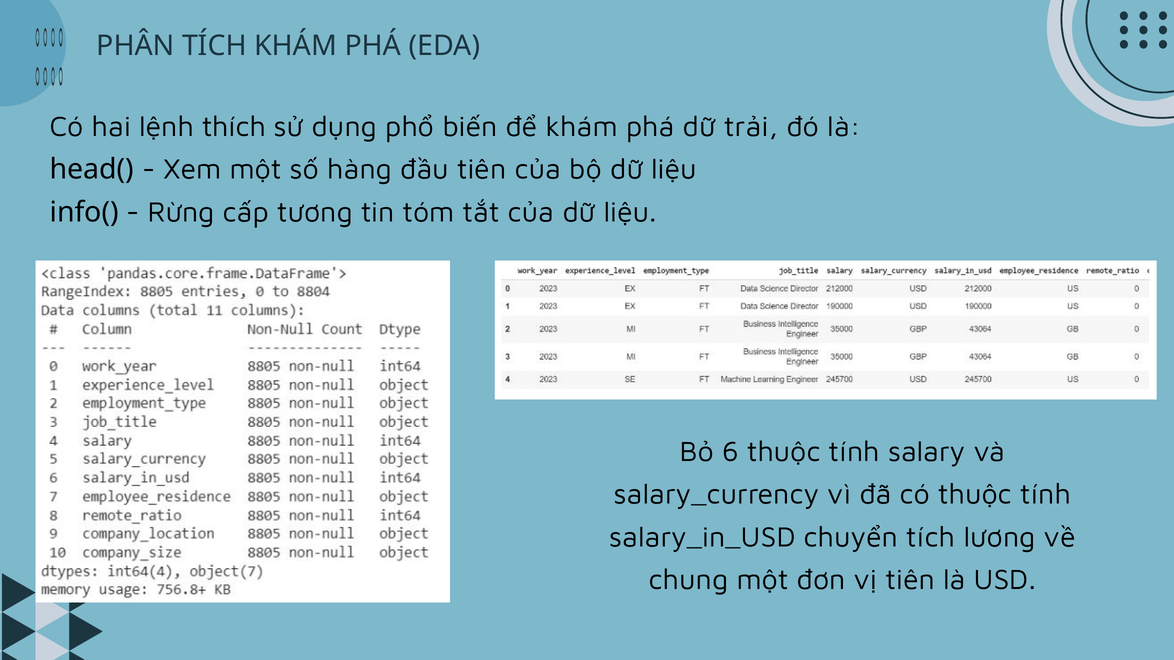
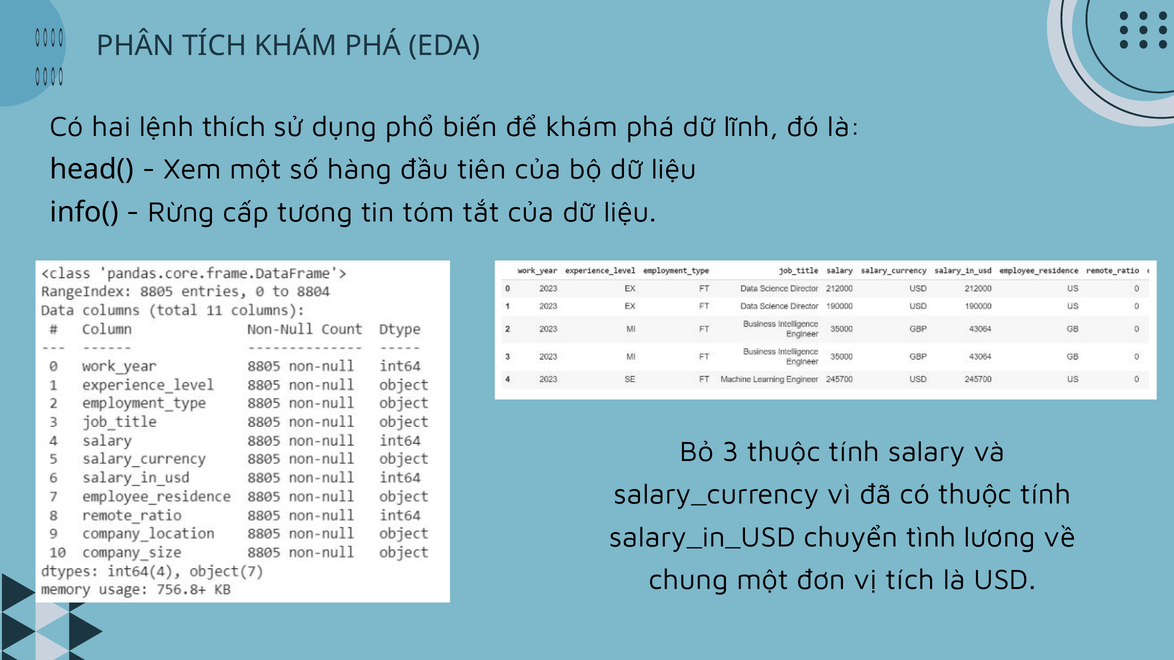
trải: trải -> lĩnh
6: 6 -> 3
chuyển tích: tích -> tình
vị tiên: tiên -> tích
